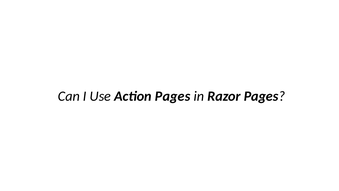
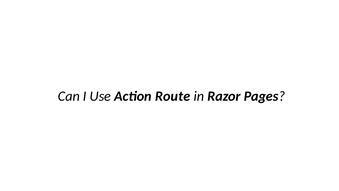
Action Pages: Pages -> Route
